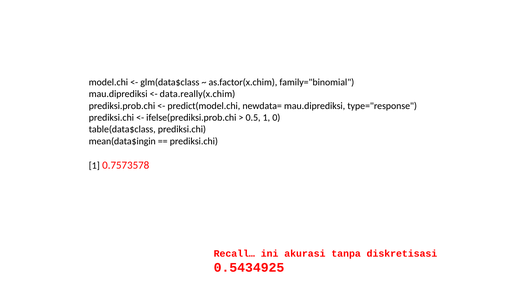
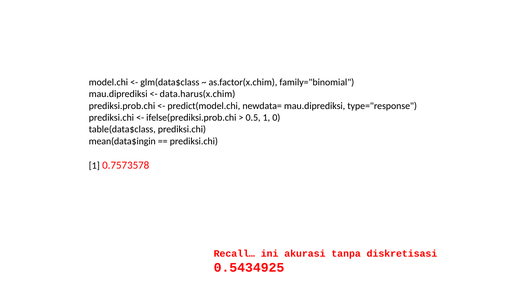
data.really(x.chim: data.really(x.chim -> data.harus(x.chim
